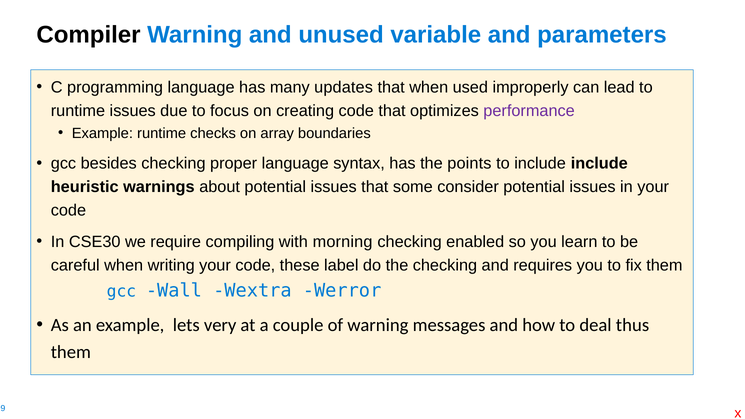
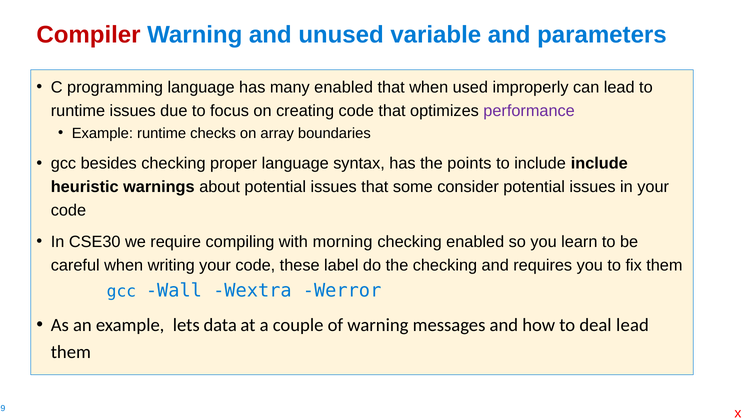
Compiler colour: black -> red
many updates: updates -> enabled
very: very -> data
deal thus: thus -> lead
